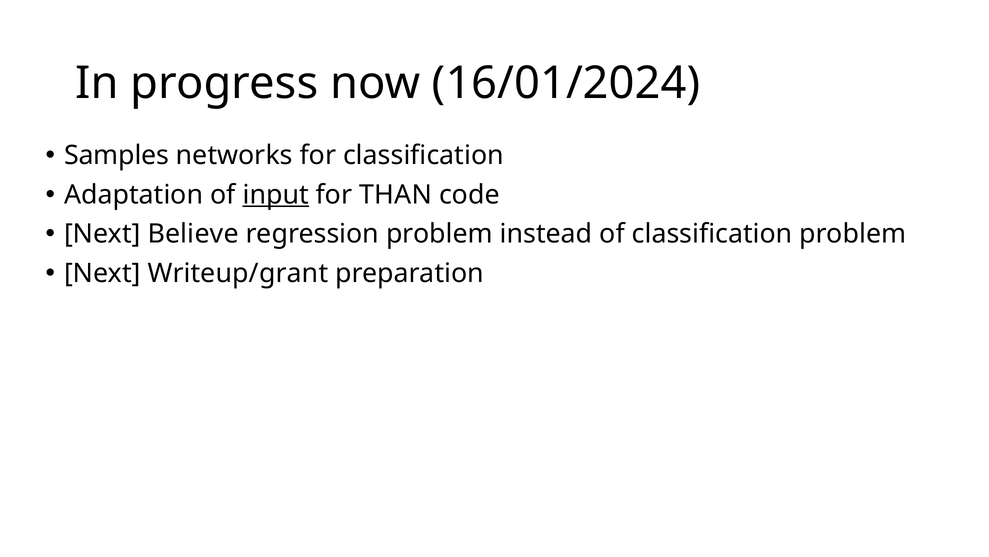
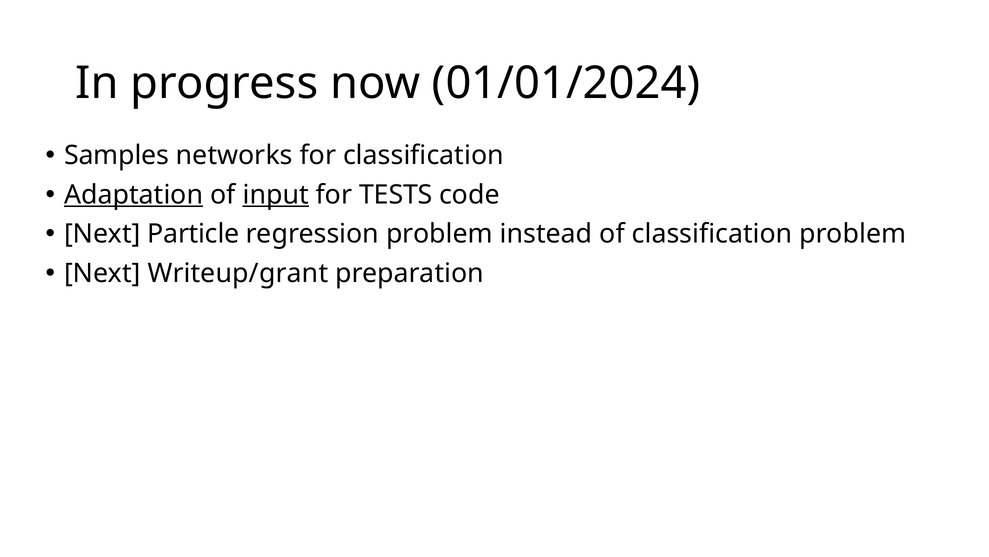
16/01/2024: 16/01/2024 -> 01/01/2024
Adaptation underline: none -> present
THAN: THAN -> TESTS
Believe: Believe -> Particle
